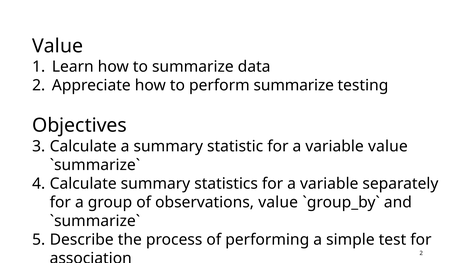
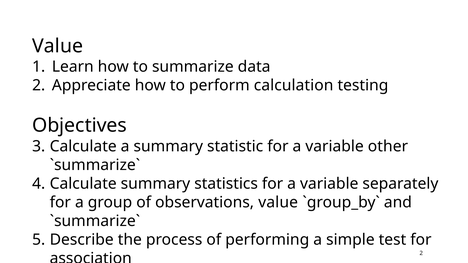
perform summarize: summarize -> calculation
variable value: value -> other
